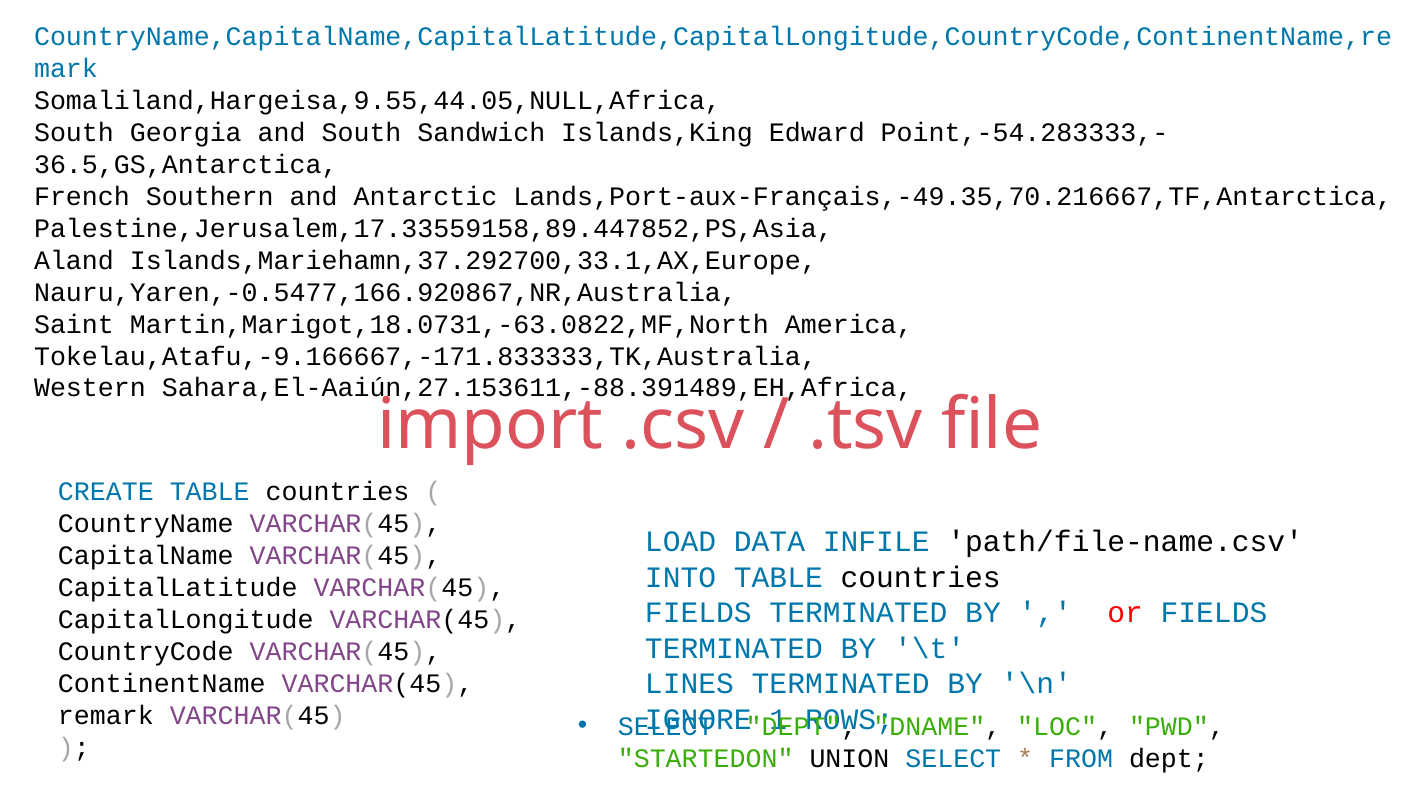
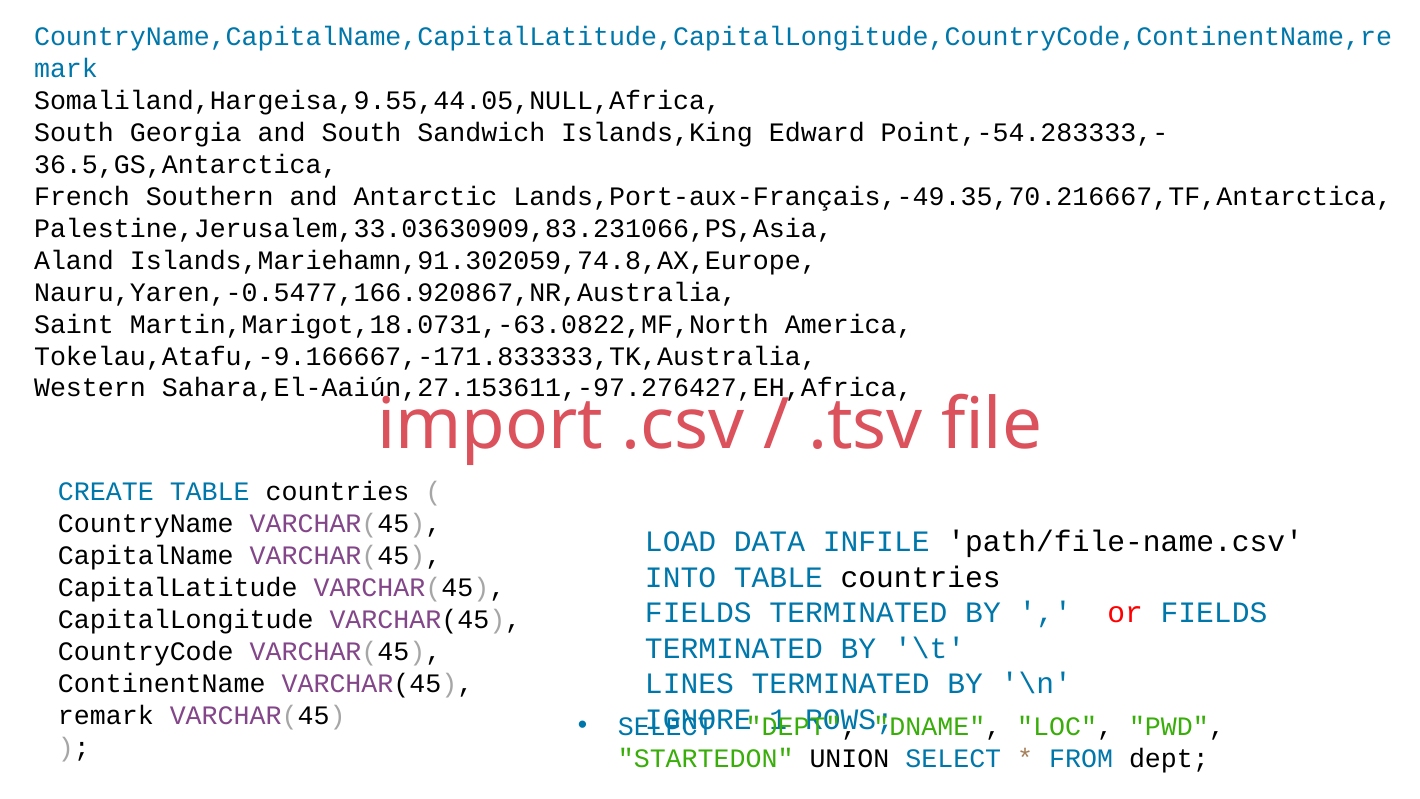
Palestine,Jerusalem,17.33559158,89.447852,PS,Asia: Palestine,Jerusalem,17.33559158,89.447852,PS,Asia -> Palestine,Jerusalem,33.03630909,83.231066,PS,Asia
Islands,Mariehamn,37.292700,33.1,AX,Europe: Islands,Mariehamn,37.292700,33.1,AX,Europe -> Islands,Mariehamn,91.302059,74.8,AX,Europe
Sahara,El-Aaiún,27.153611,-88.391489,EH,Africa: Sahara,El-Aaiún,27.153611,-88.391489,EH,Africa -> Sahara,El-Aaiún,27.153611,-97.276427,EH,Africa
